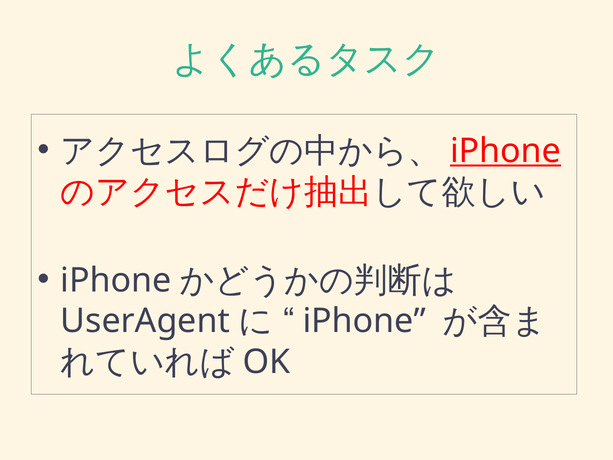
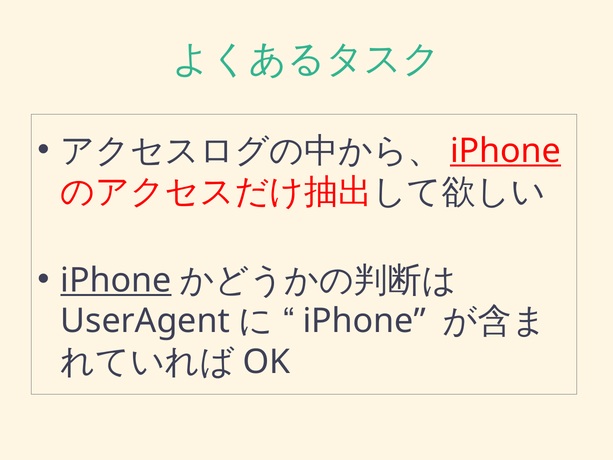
iPhone at (116, 280) underline: none -> present
